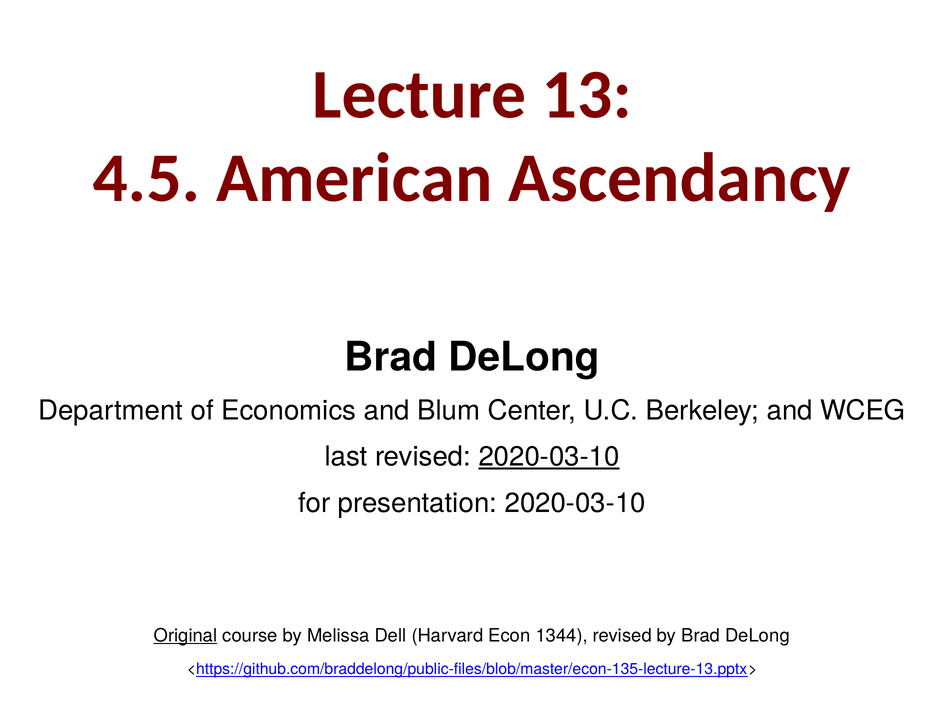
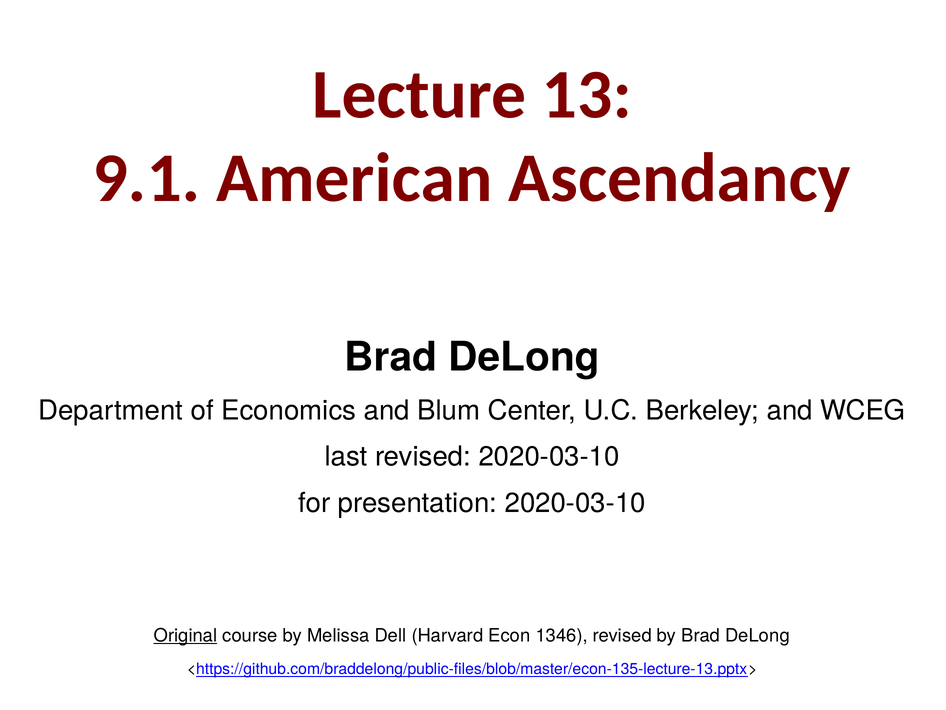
4.5: 4.5 -> 9.1
2020-03-10 at (549, 456) underline: present -> none
1344: 1344 -> 1346
